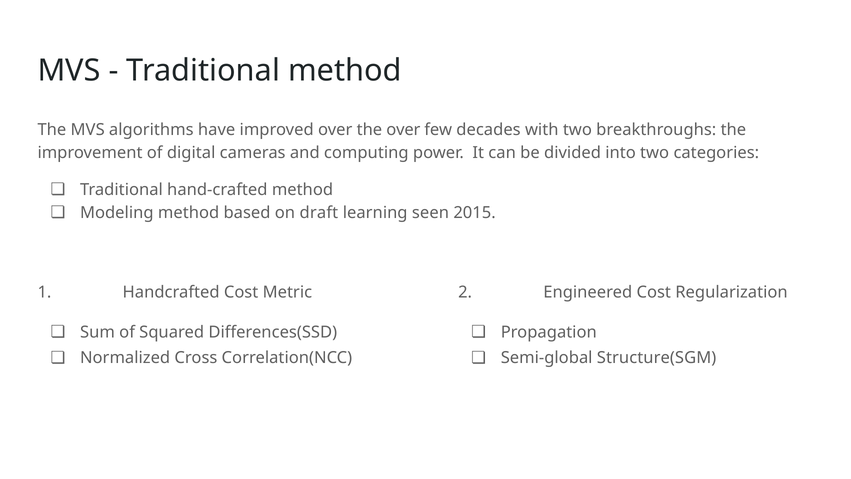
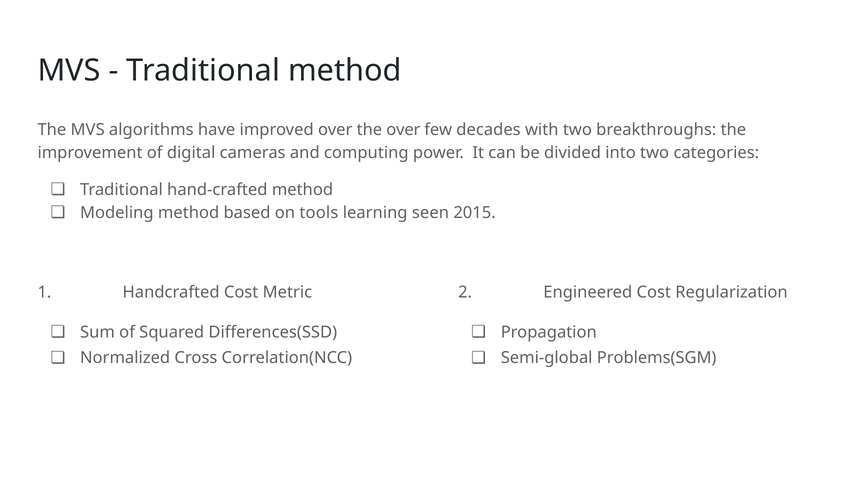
draft: draft -> tools
Structure(SGM: Structure(SGM -> Problems(SGM
